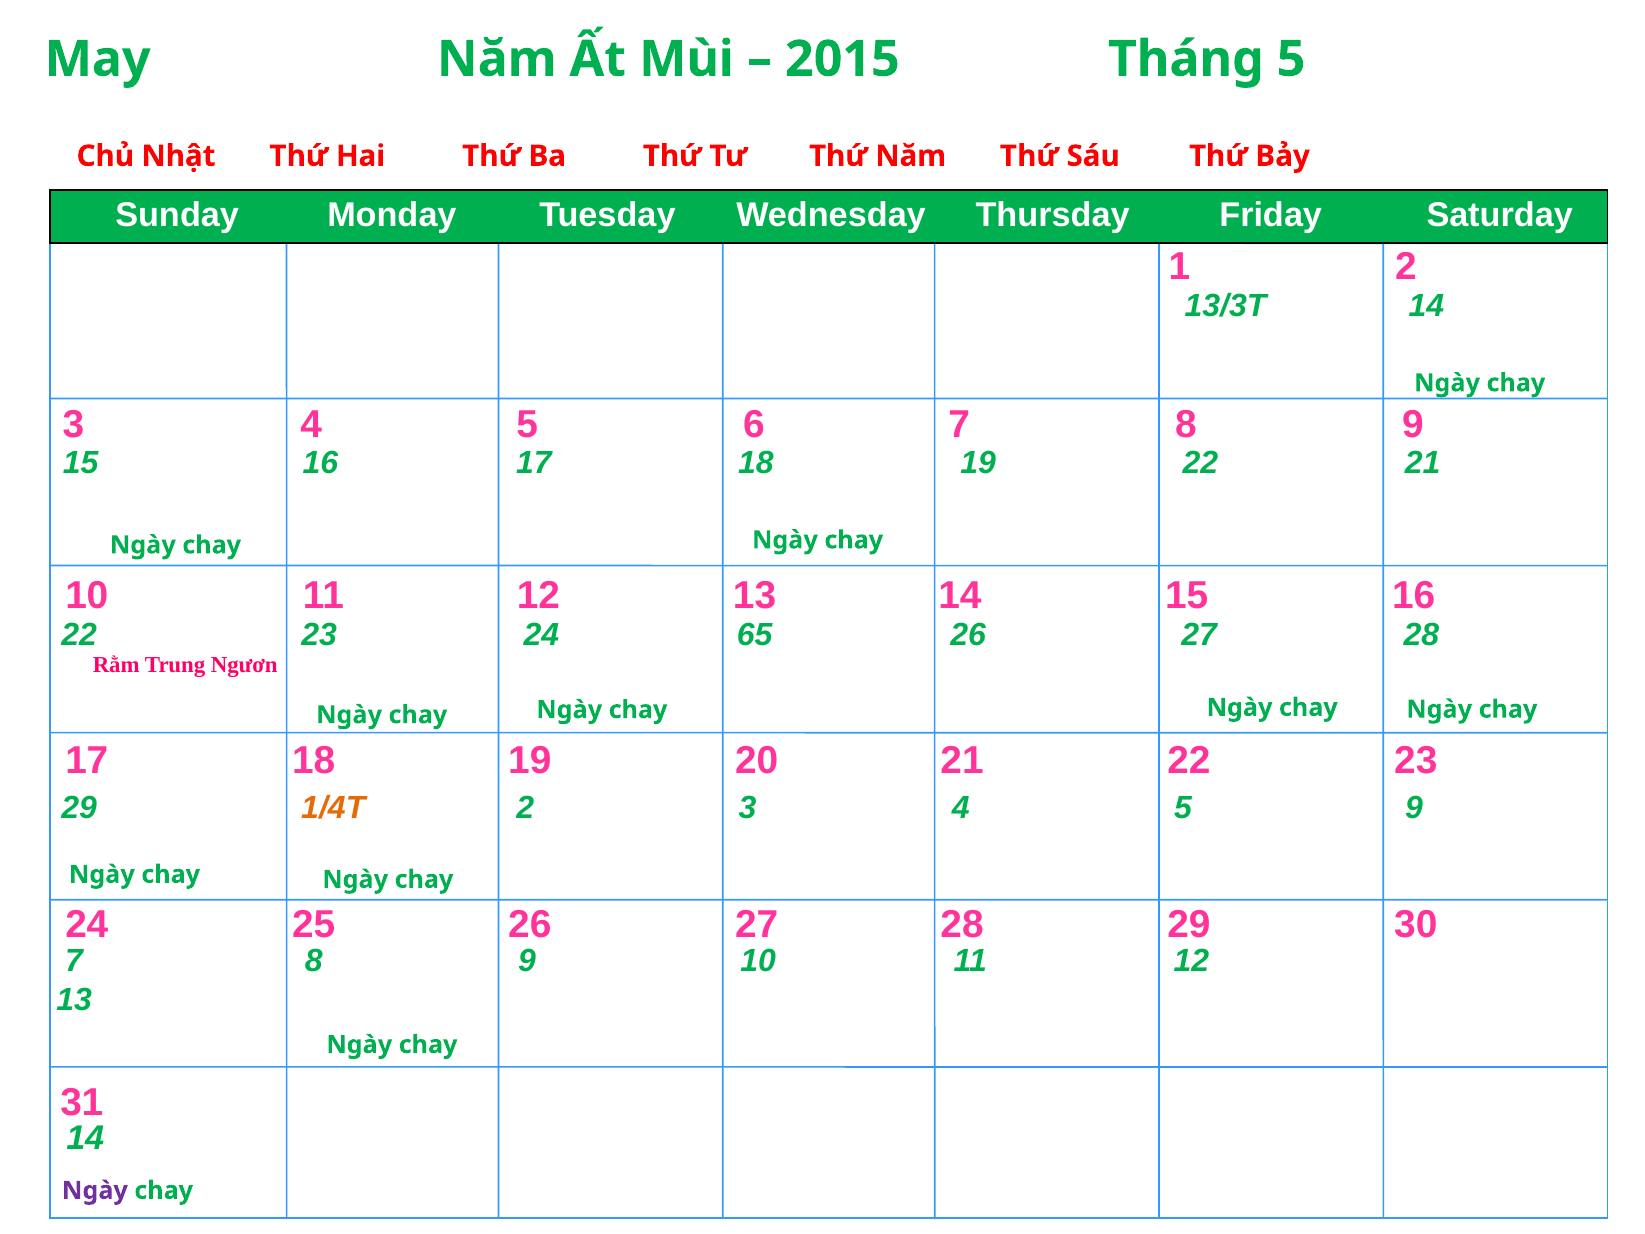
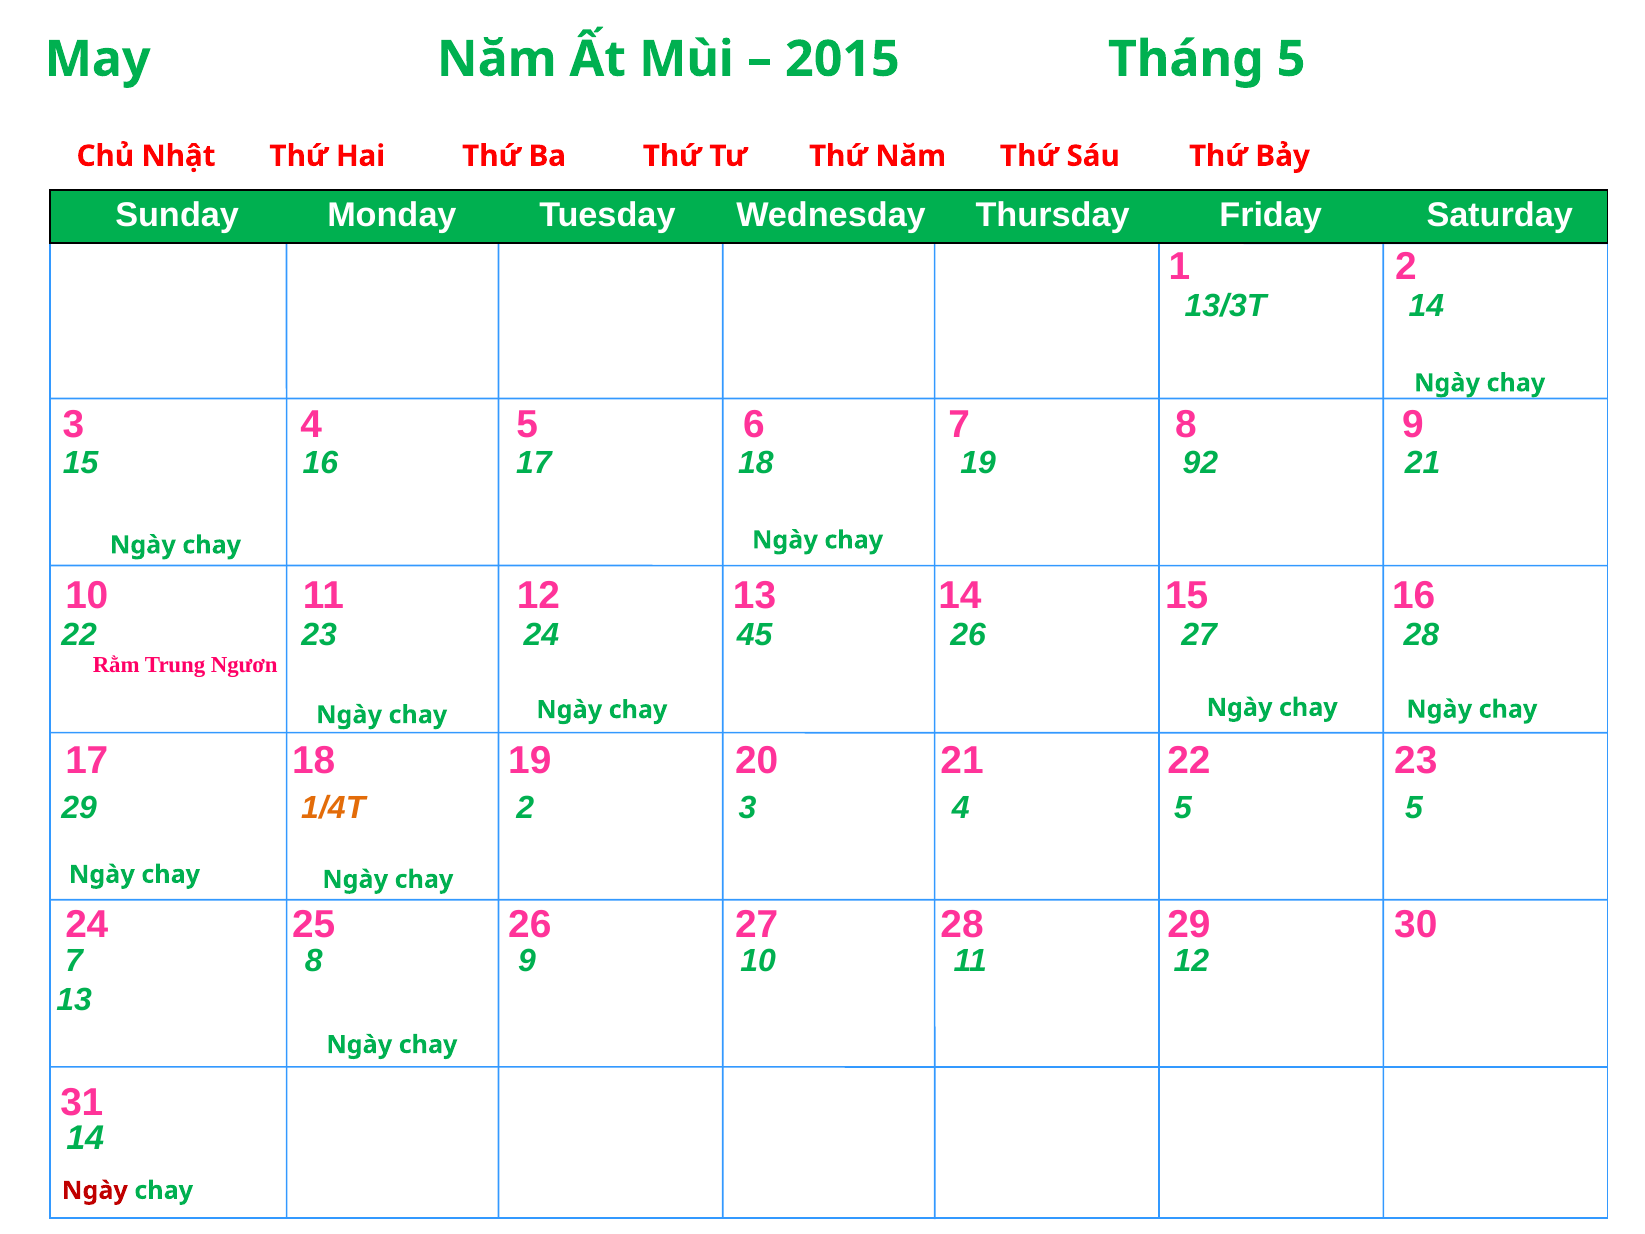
19 22: 22 -> 92
65: 65 -> 45
5 9: 9 -> 5
Ngày at (95, 1190) colour: purple -> red
